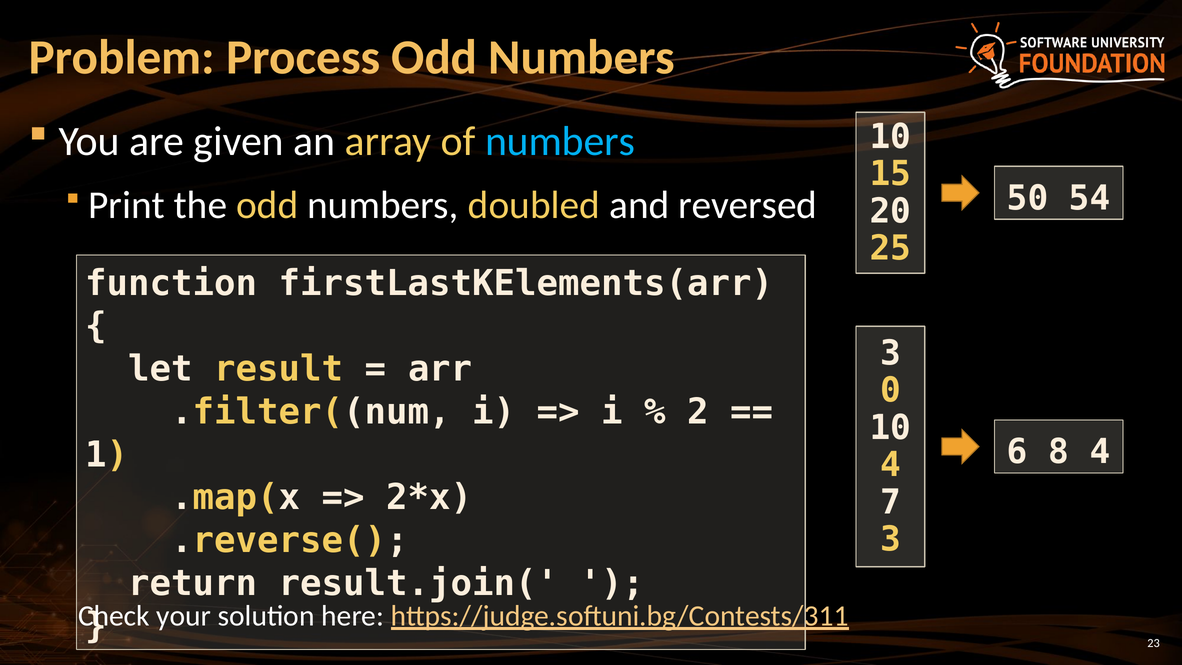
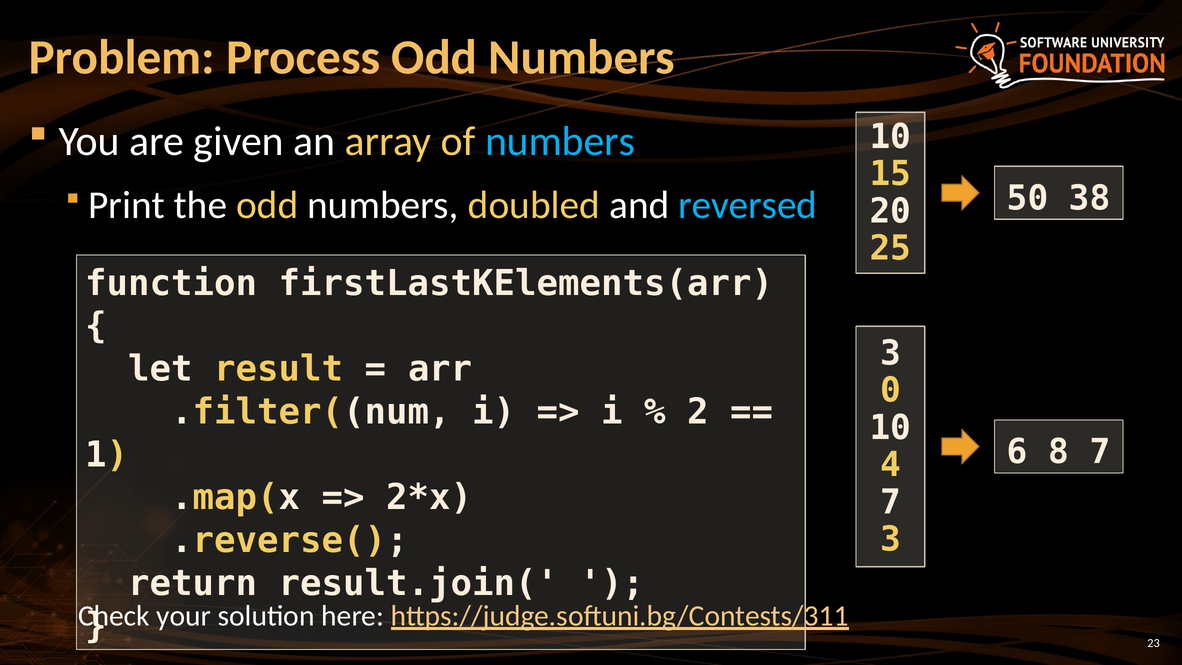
54: 54 -> 38
reversed colour: white -> light blue
8 4: 4 -> 7
